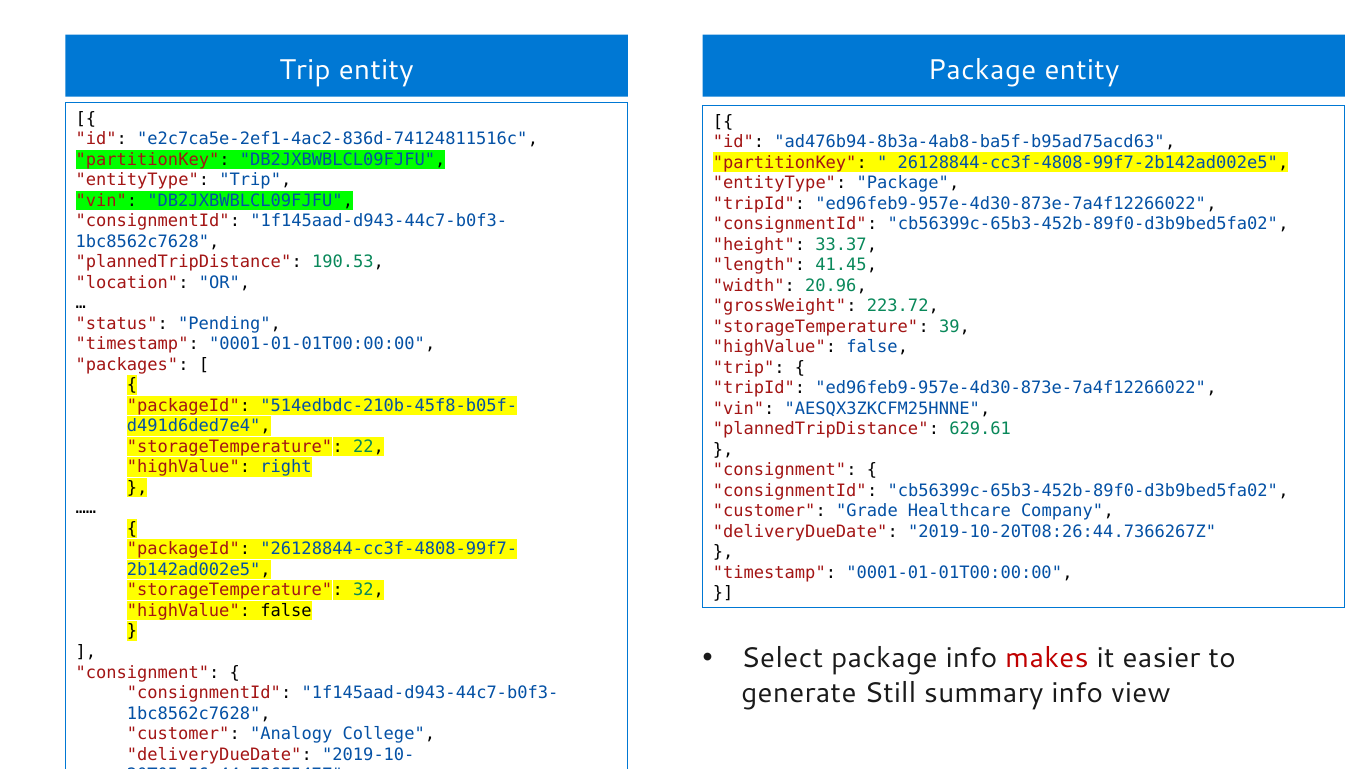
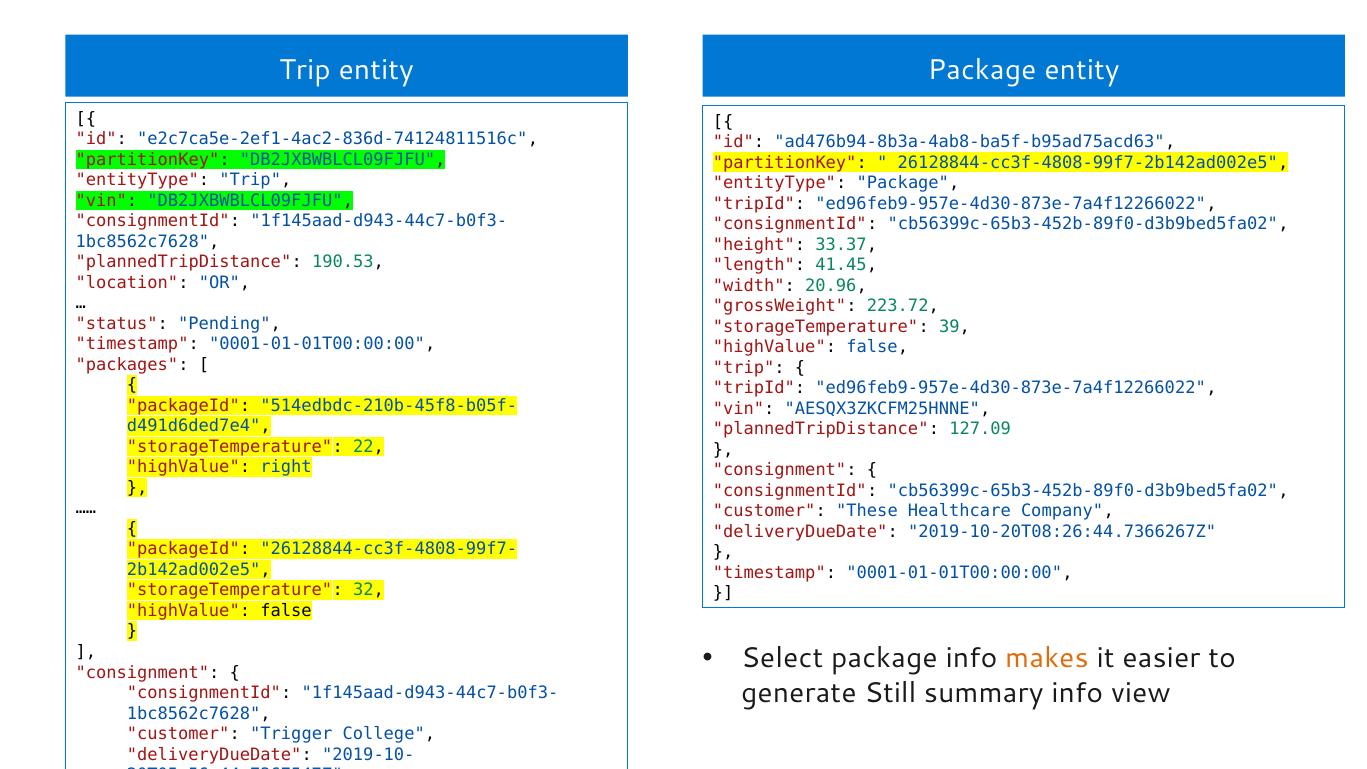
629.61: 629.61 -> 127.09
Grade: Grade -> These
makes colour: red -> orange
Analogy: Analogy -> Trigger
